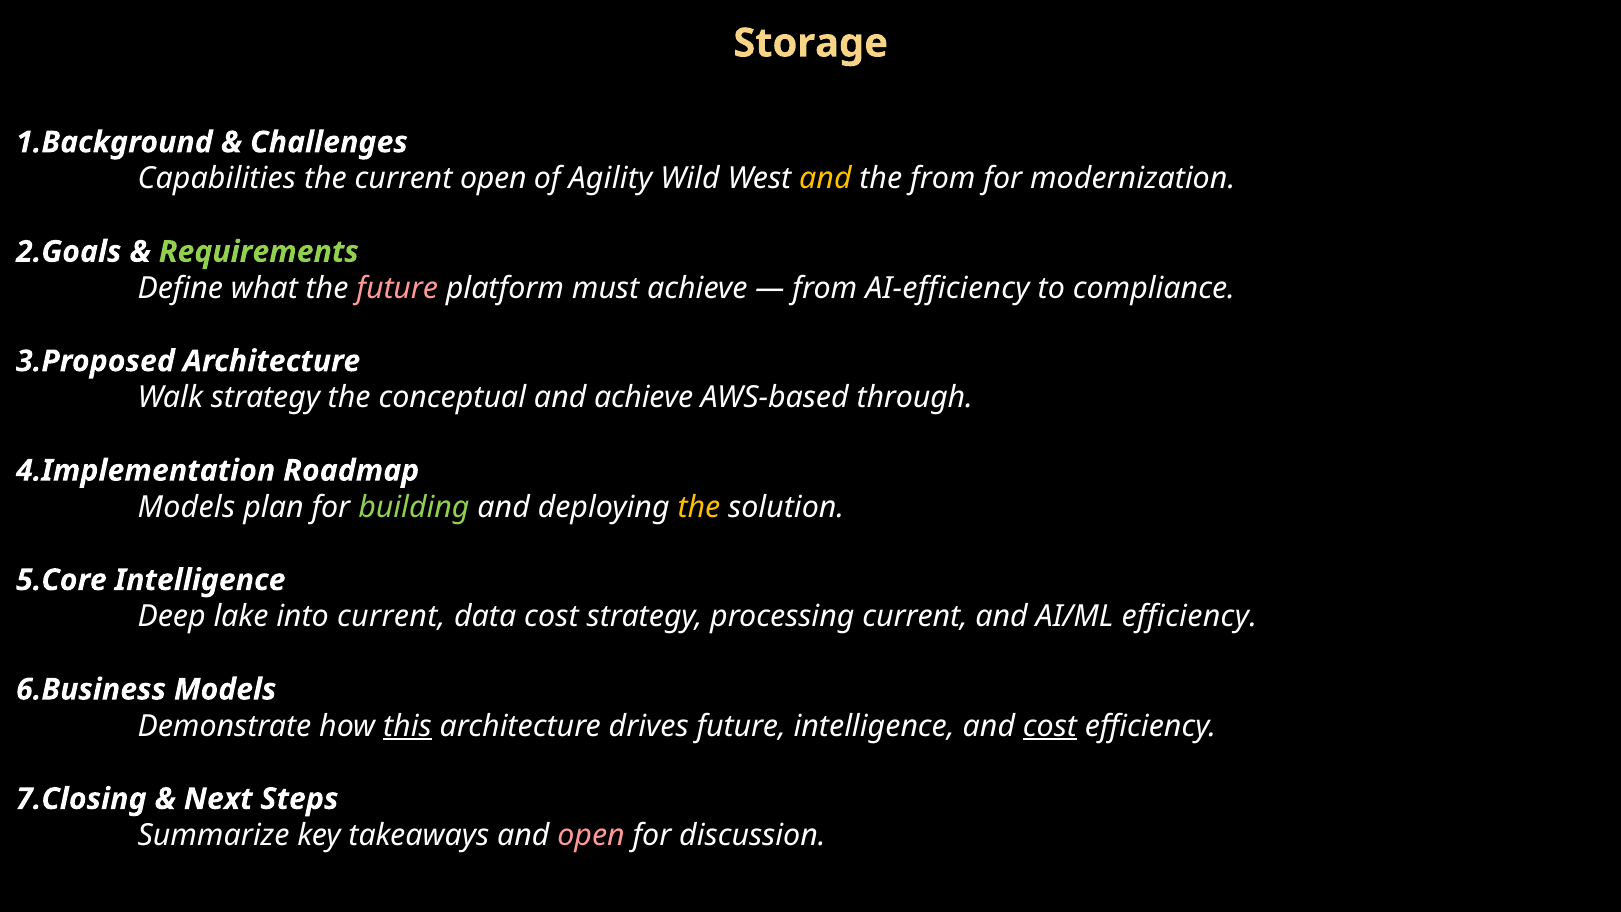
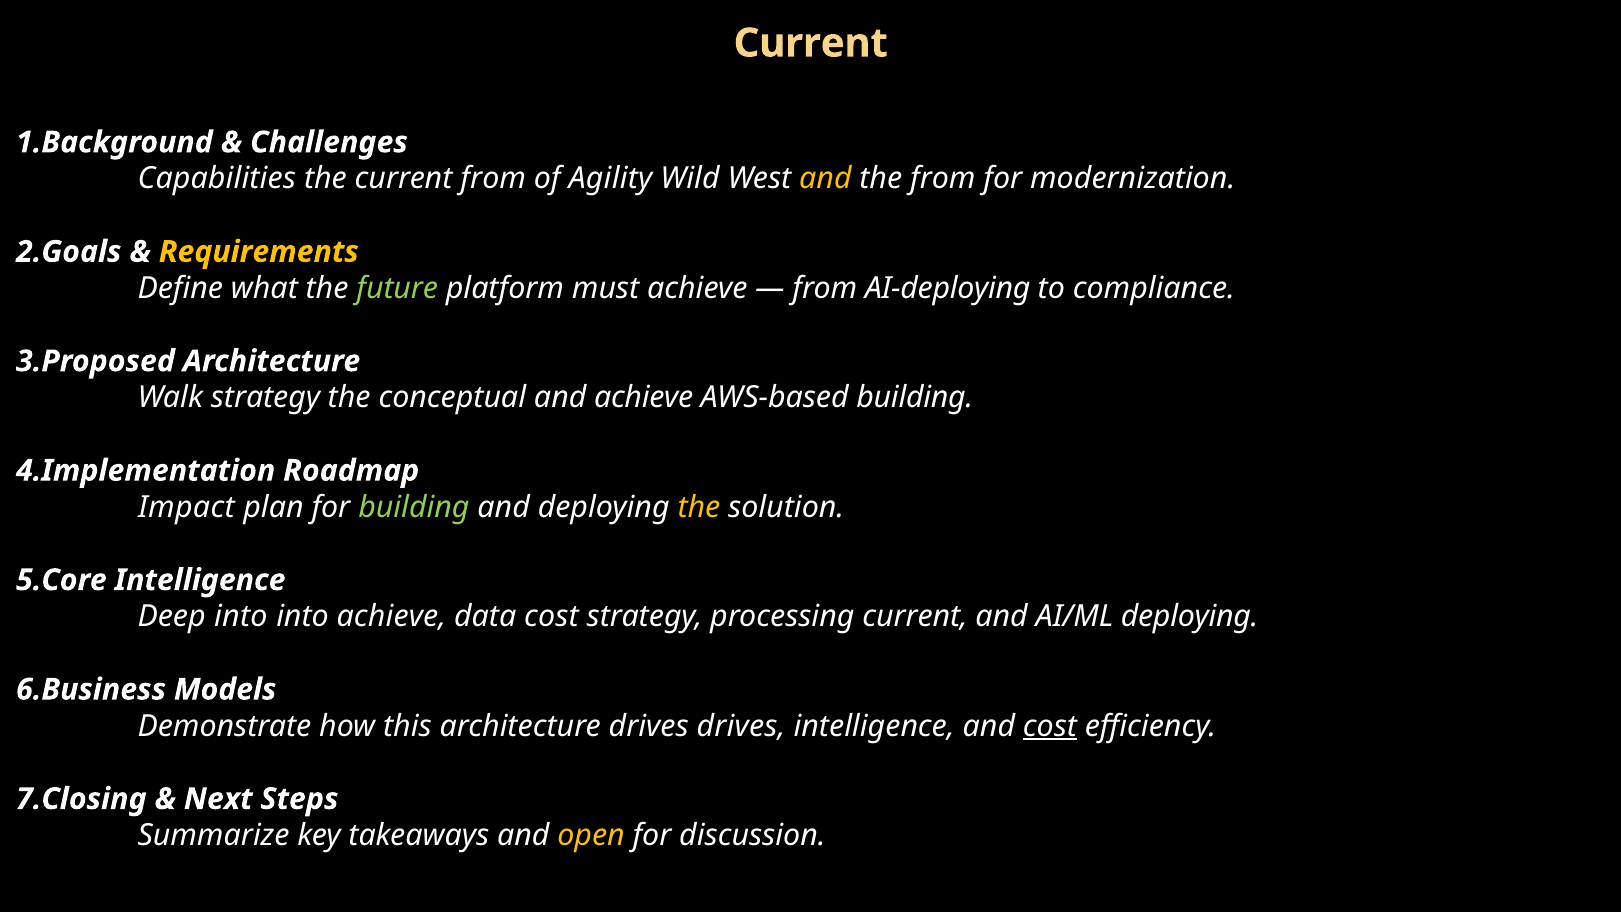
Storage at (811, 43): Storage -> Current
current open: open -> from
Requirements colour: light green -> yellow
future at (397, 288) colour: pink -> light green
AI-efficiency: AI-efficiency -> AI-deploying
AWS-based through: through -> building
Models at (186, 507): Models -> Impact
Deep lake: lake -> into
into current: current -> achieve
AI/ML efficiency: efficiency -> deploying
this underline: present -> none
drives future: future -> drives
open at (591, 835) colour: pink -> yellow
